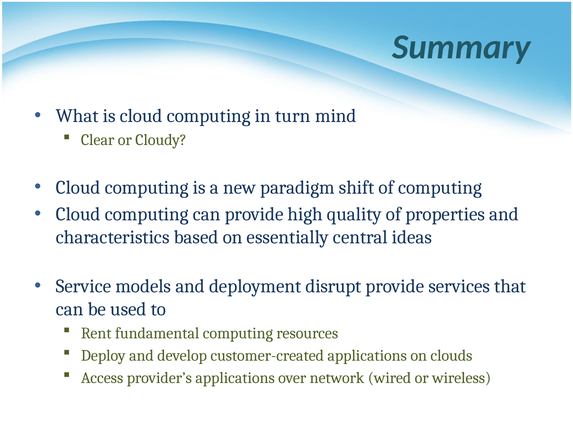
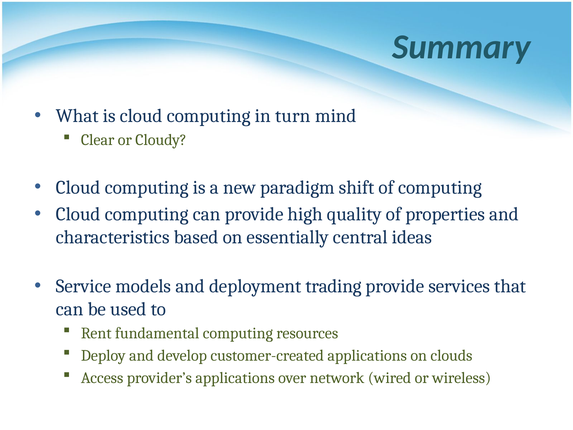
disrupt: disrupt -> trading
